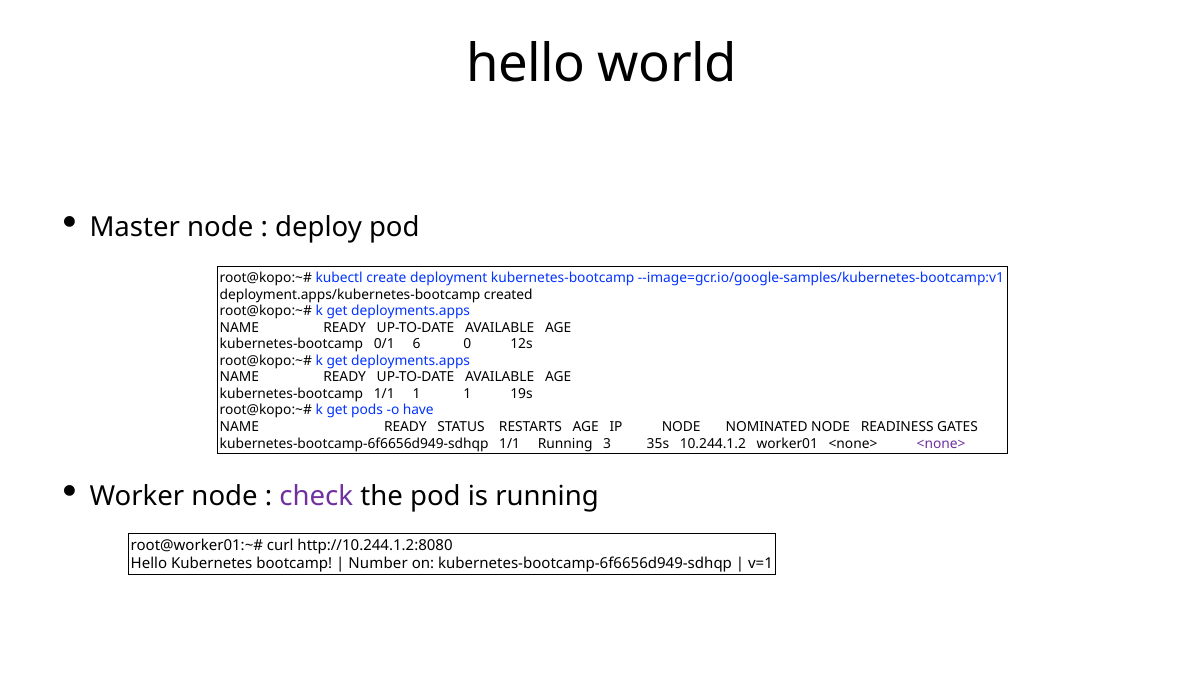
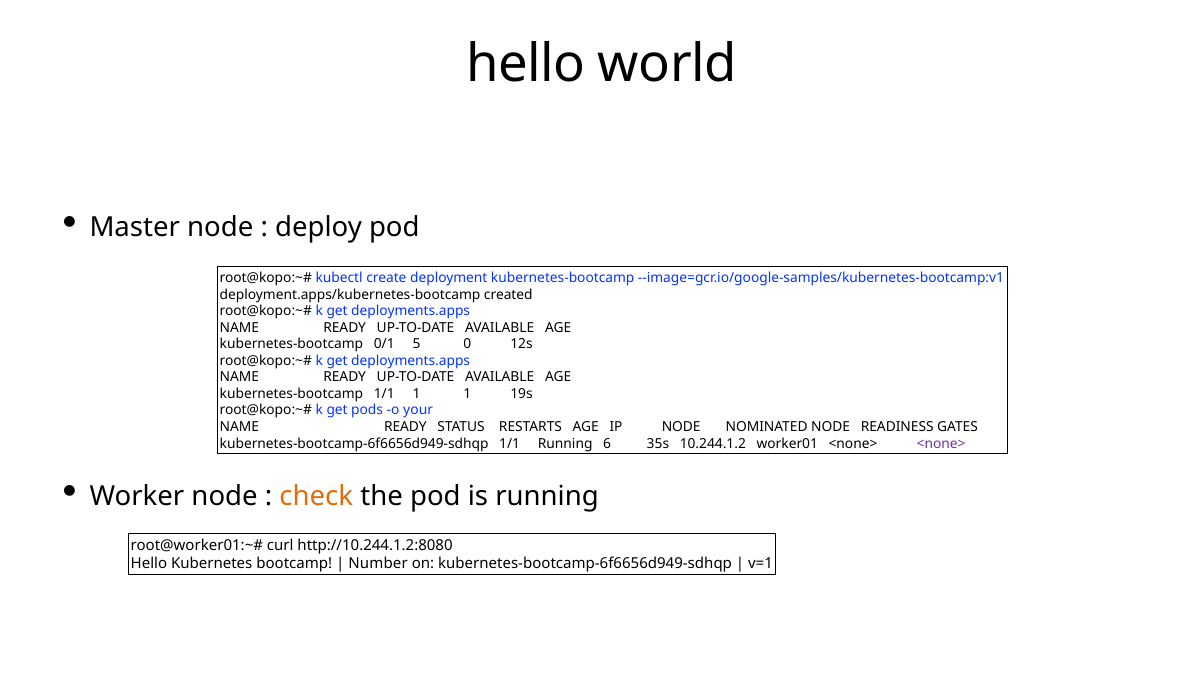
6: 6 -> 5
have: have -> your
3: 3 -> 6
check colour: purple -> orange
